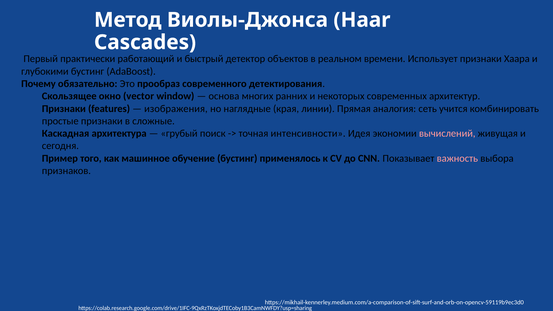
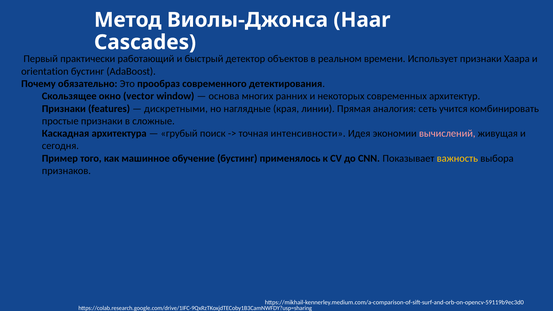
глубокими: глубокими -> orientation
изображения: изображения -> дискретными
важность colour: pink -> yellow
